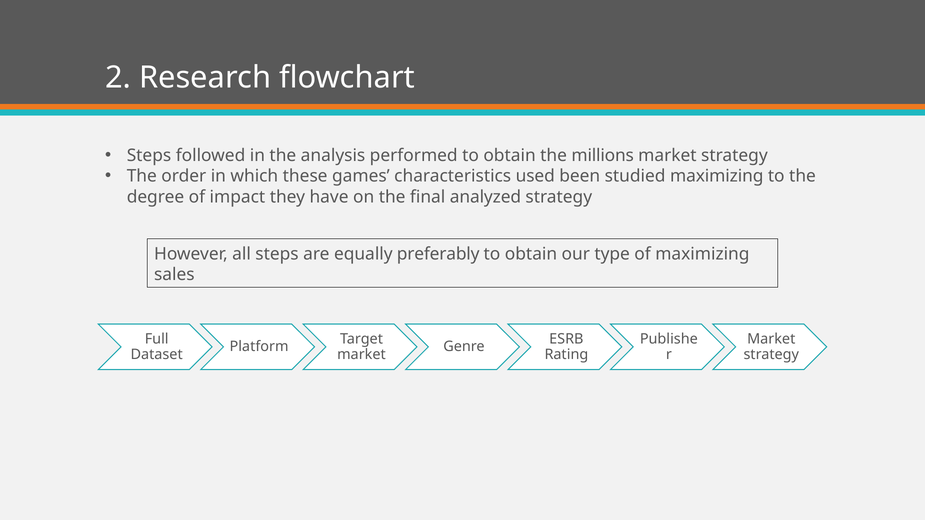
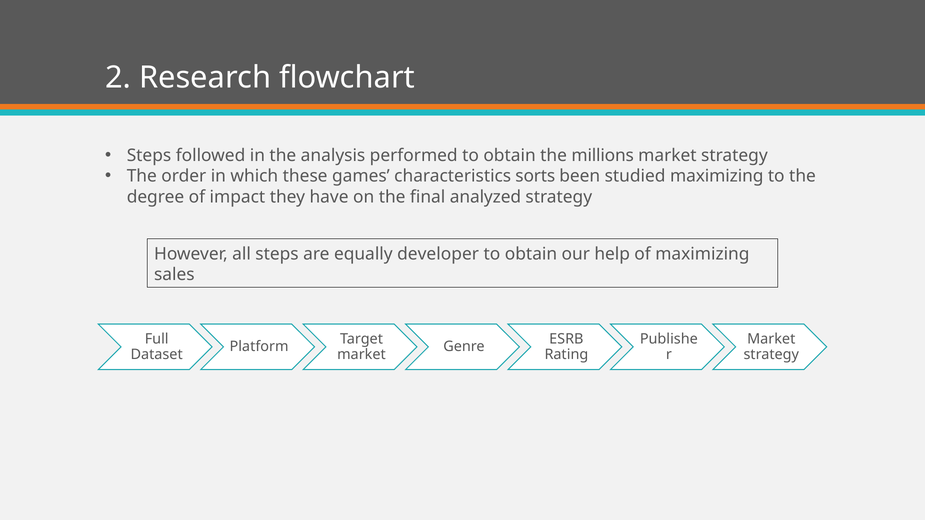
used: used -> sorts
preferably: preferably -> developer
type: type -> help
